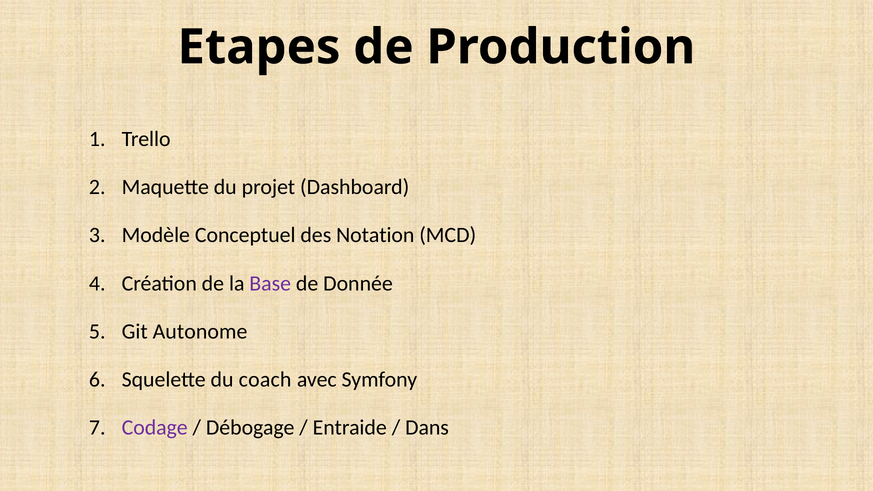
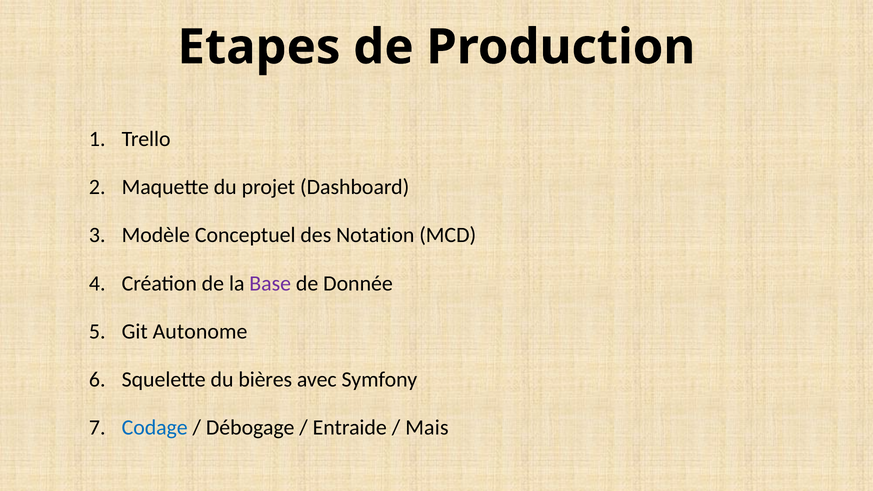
coach: coach -> bières
Codage colour: purple -> blue
Dans: Dans -> Mais
